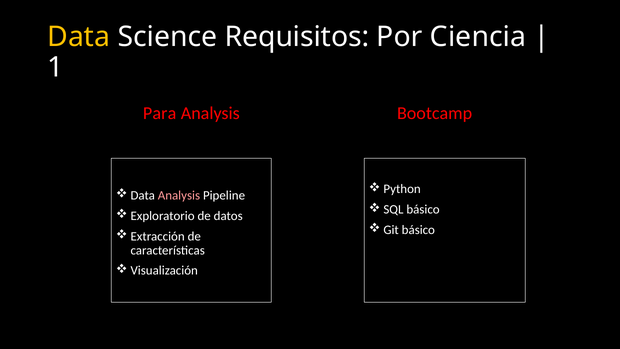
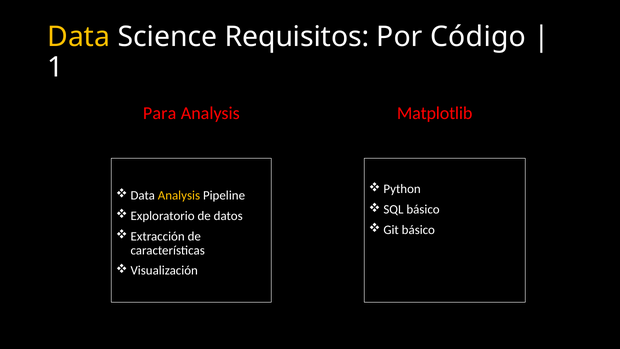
Ciencia: Ciencia -> Código
Bootcamp: Bootcamp -> Matplotlib
Analysis at (179, 195) colour: pink -> yellow
